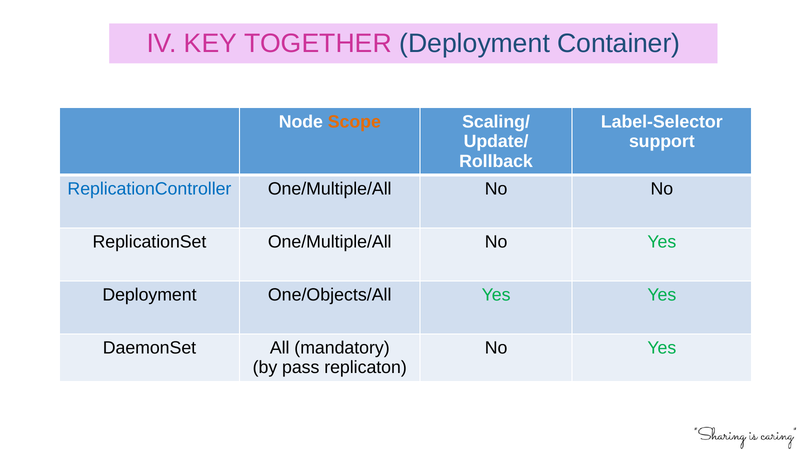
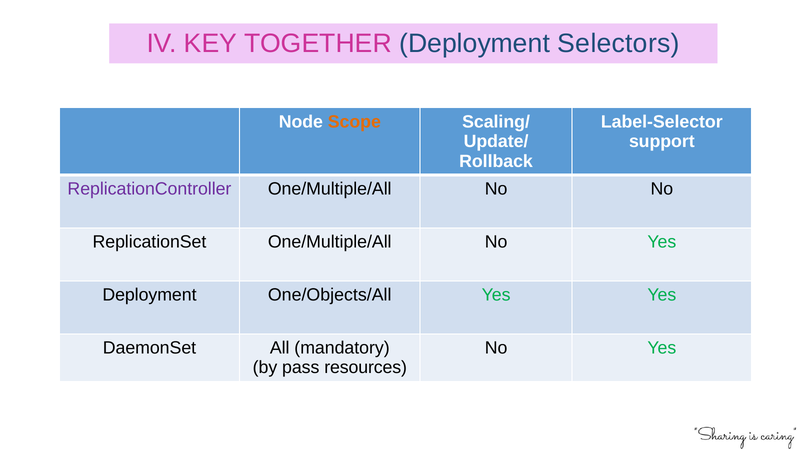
Container: Container -> Selectors
ReplicationController colour: blue -> purple
replicaton: replicaton -> resources
